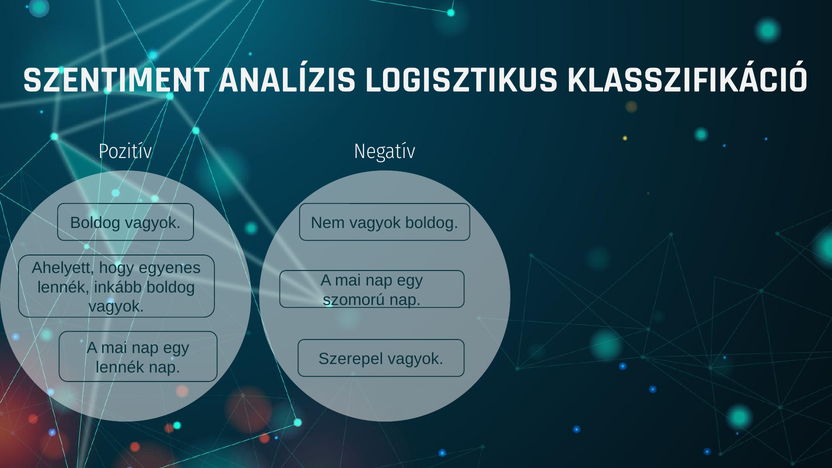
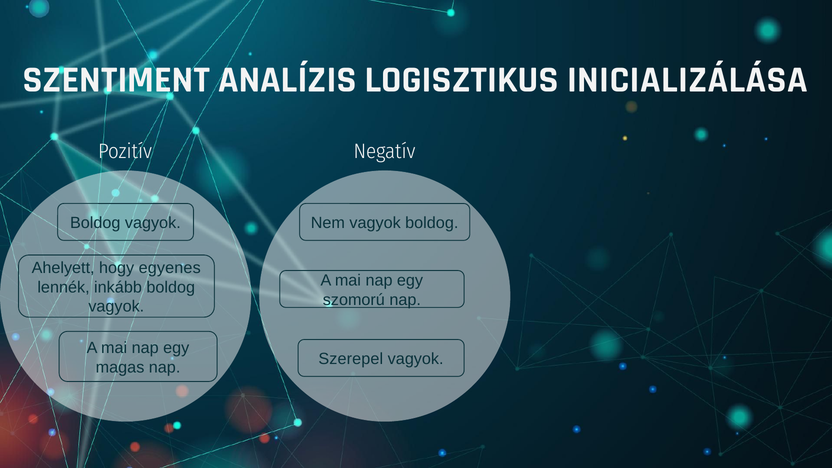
KLASSZIFIKÁCIÓ: KLASSZIFIKÁCIÓ -> INICIALIZÁLÁSA
lennék at (120, 367): lennék -> magas
